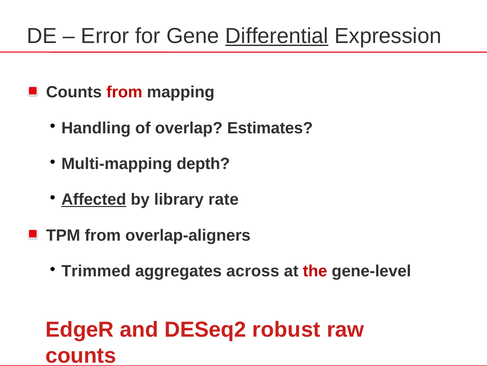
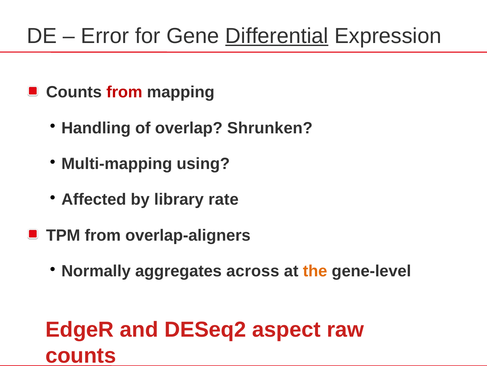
Estimates: Estimates -> Shrunken
depth: depth -> using
Affected underline: present -> none
Trimmed: Trimmed -> Normally
the colour: red -> orange
robust: robust -> aspect
